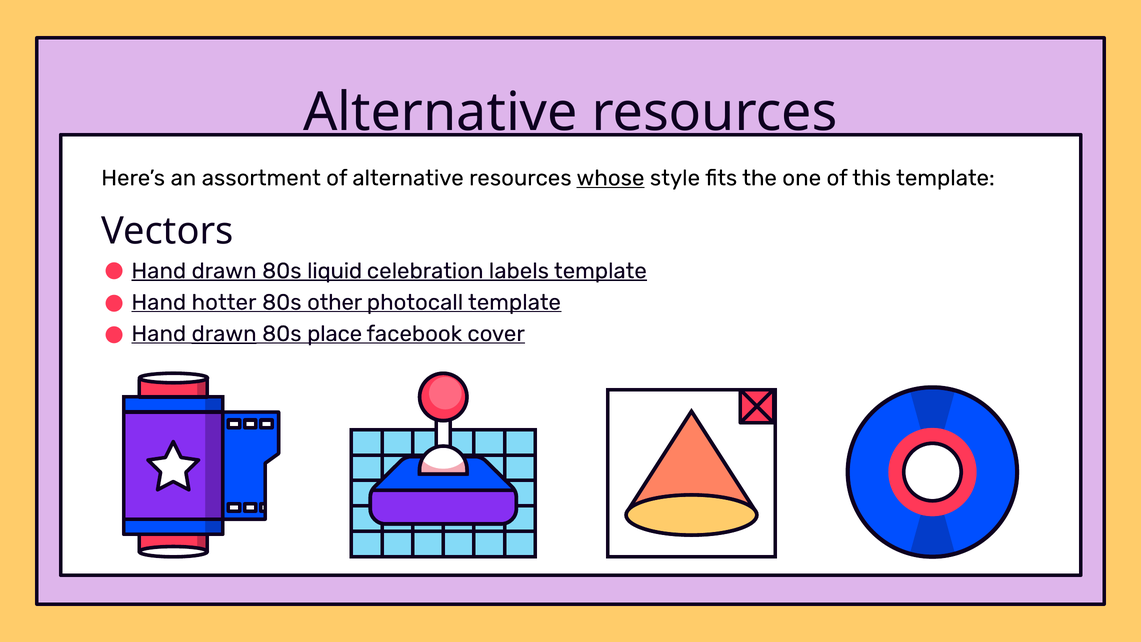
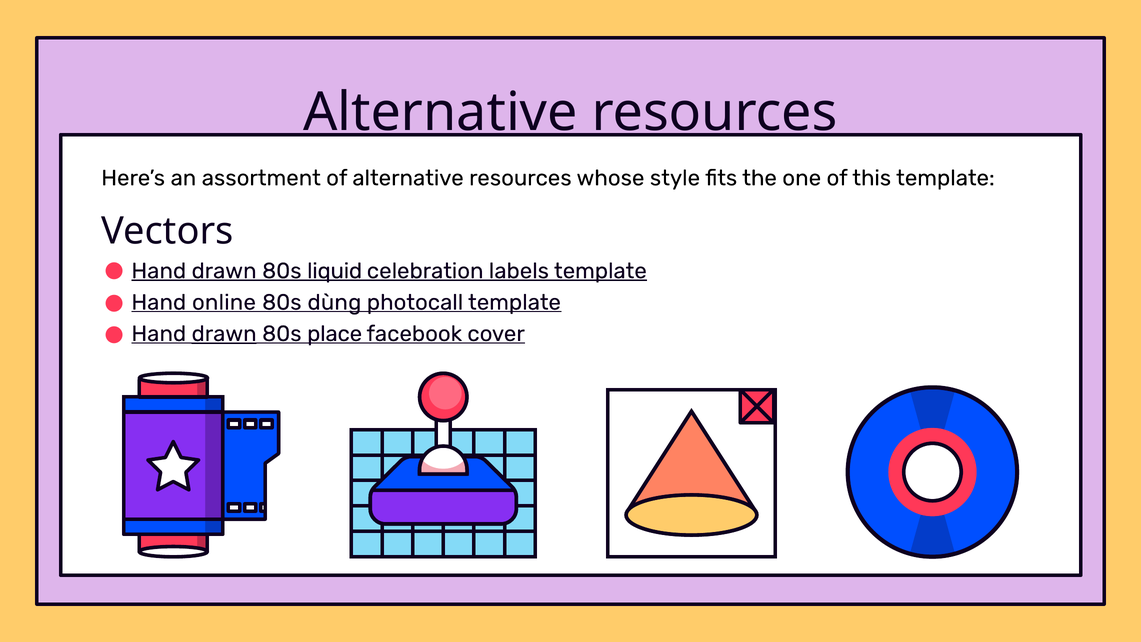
whose underline: present -> none
hotter: hotter -> online
other: other -> dùng
